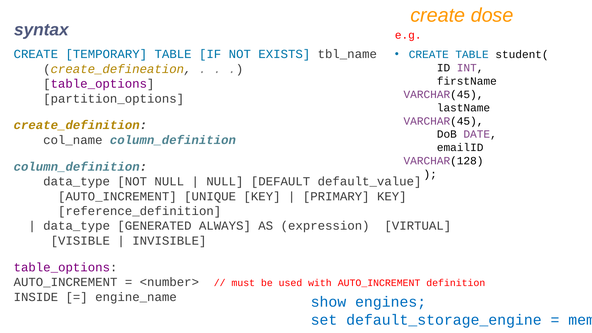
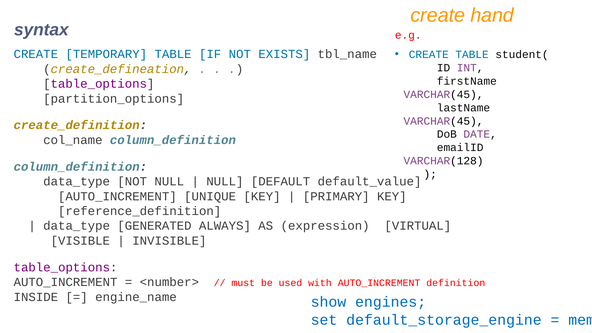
dose: dose -> hand
